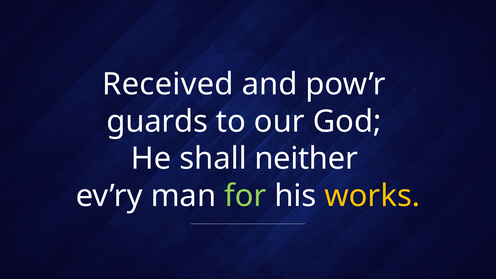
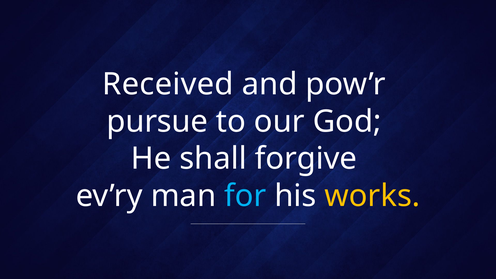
guards: guards -> pursue
neither: neither -> forgive
for colour: light green -> light blue
